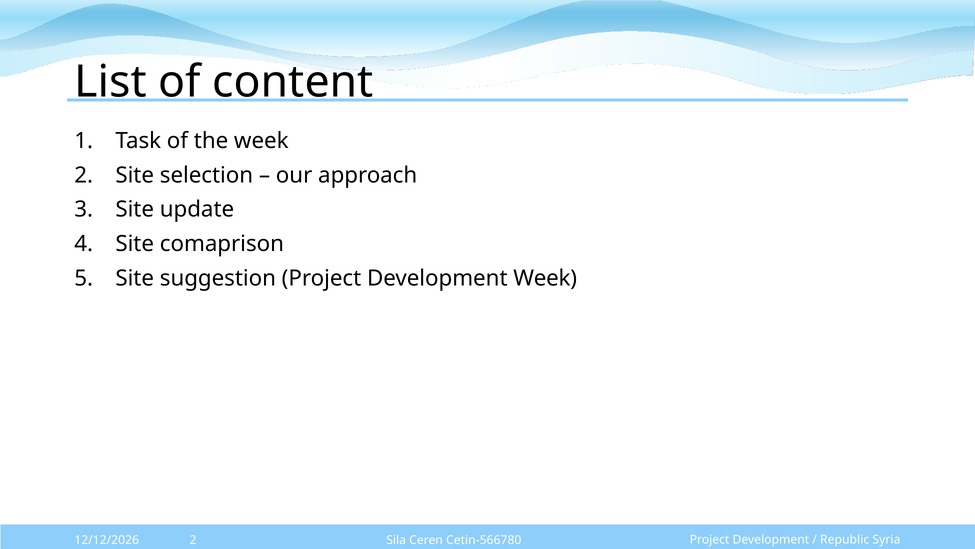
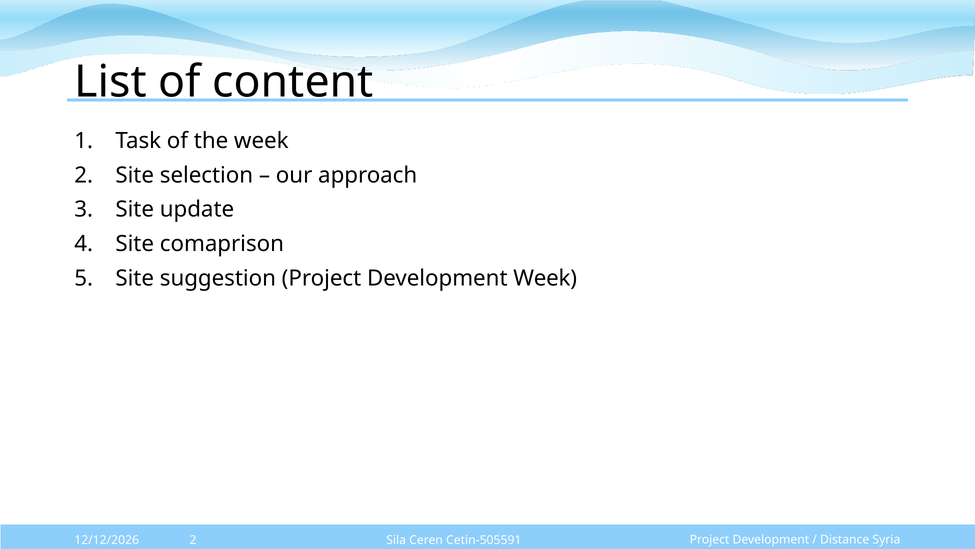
Cetin-566780: Cetin-566780 -> Cetin-505591
Republic: Republic -> Distance
